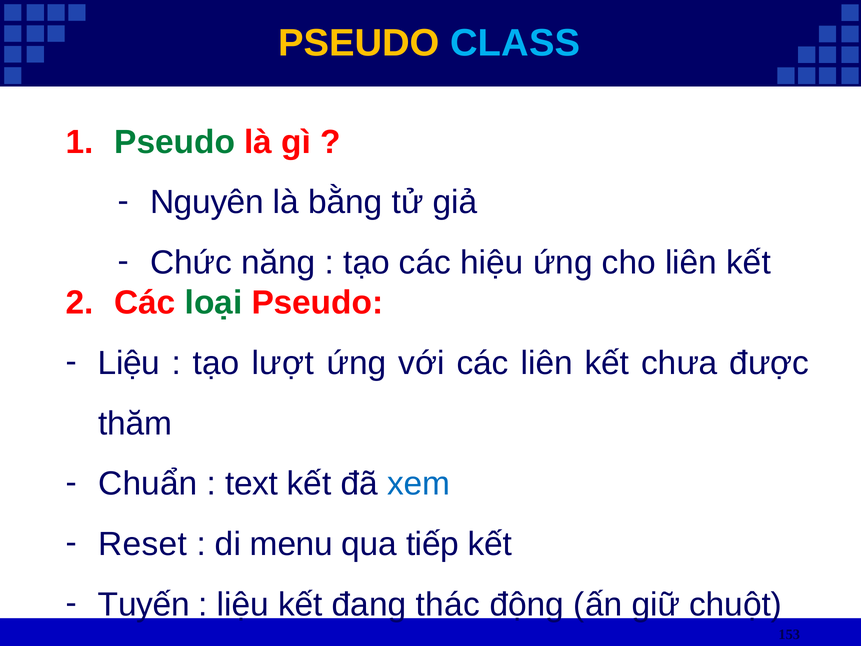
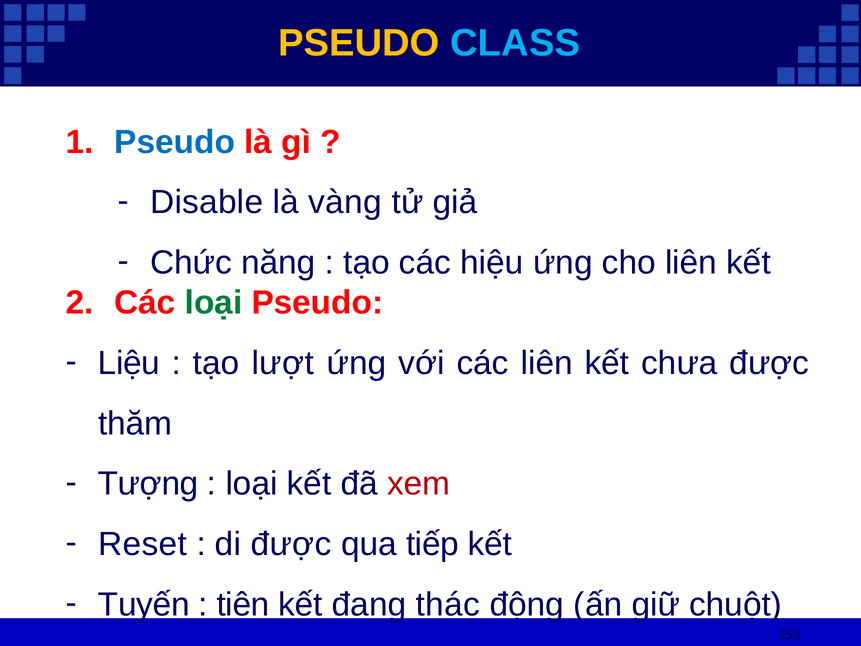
Pseudo at (175, 142) colour: green -> blue
Nguyên: Nguyên -> Disable
bằng: bằng -> vàng
Chuẩn: Chuẩn -> Tượng
text at (252, 484): text -> loại
xem colour: blue -> red
di menu: menu -> được
liệu at (243, 604): liệu -> tiên
